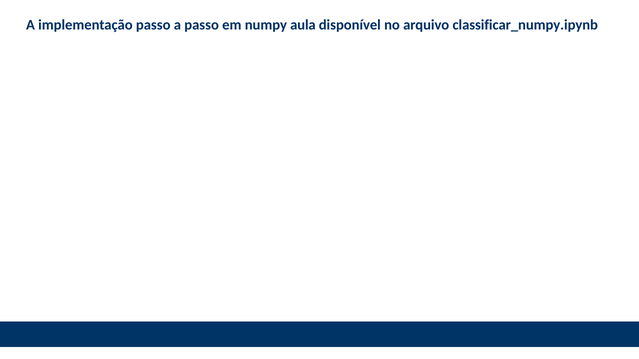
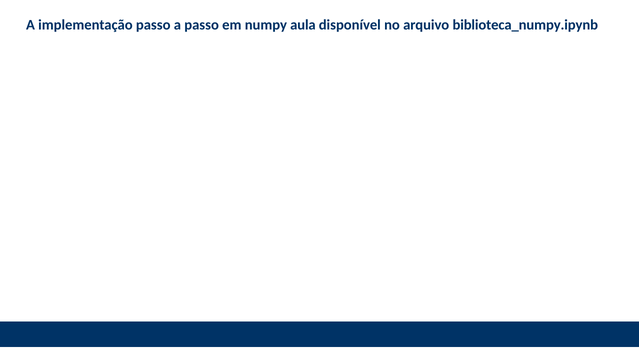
classificar_numpy.ipynb: classificar_numpy.ipynb -> biblioteca_numpy.ipynb
